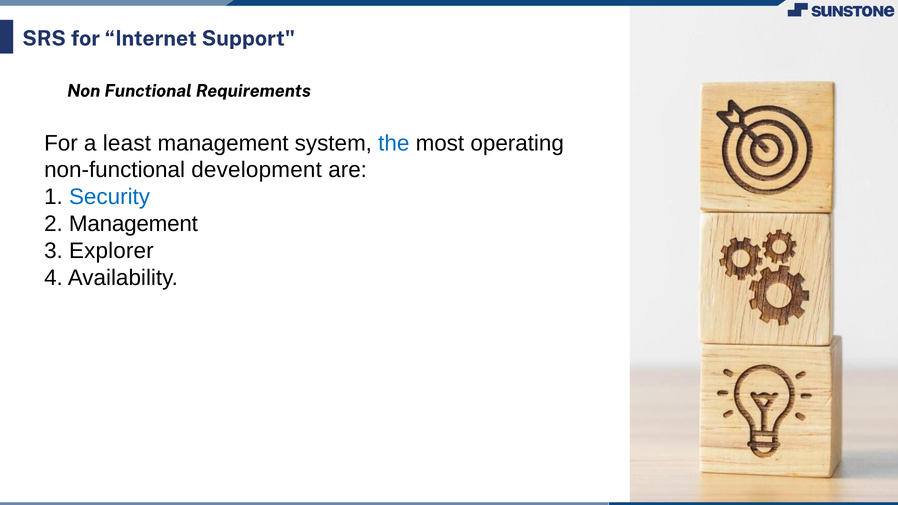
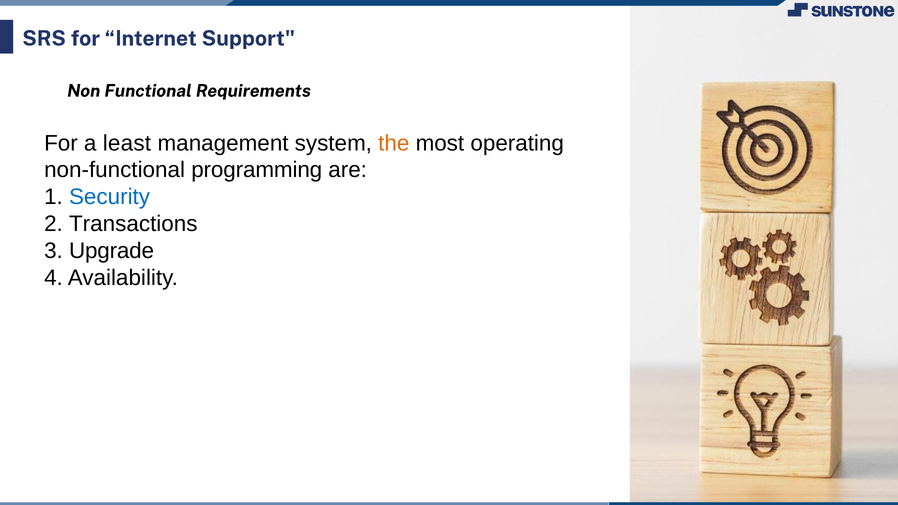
the colour: blue -> orange
development: development -> programming
2 Management: Management -> Transactions
Explorer: Explorer -> Upgrade
